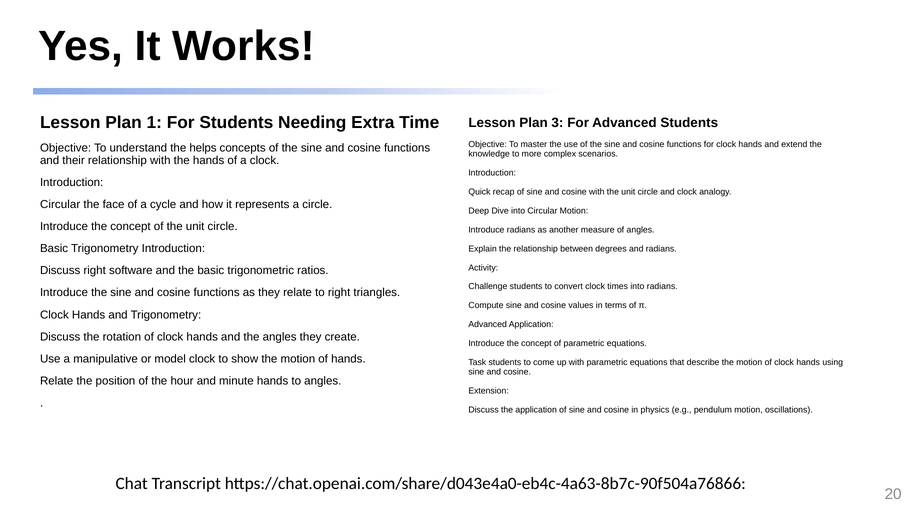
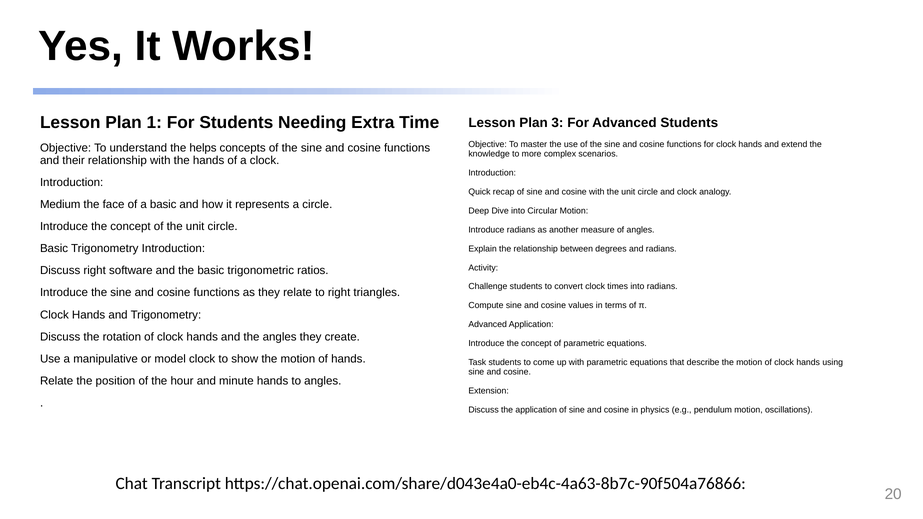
Circular at (60, 204): Circular -> Medium
a cycle: cycle -> basic
